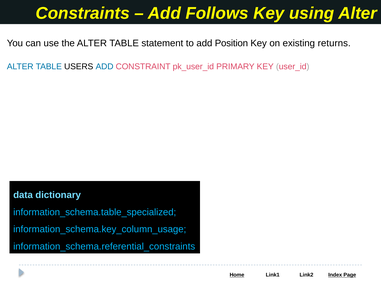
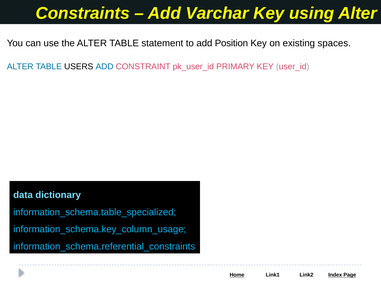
Follows: Follows -> Varchar
returns: returns -> spaces
